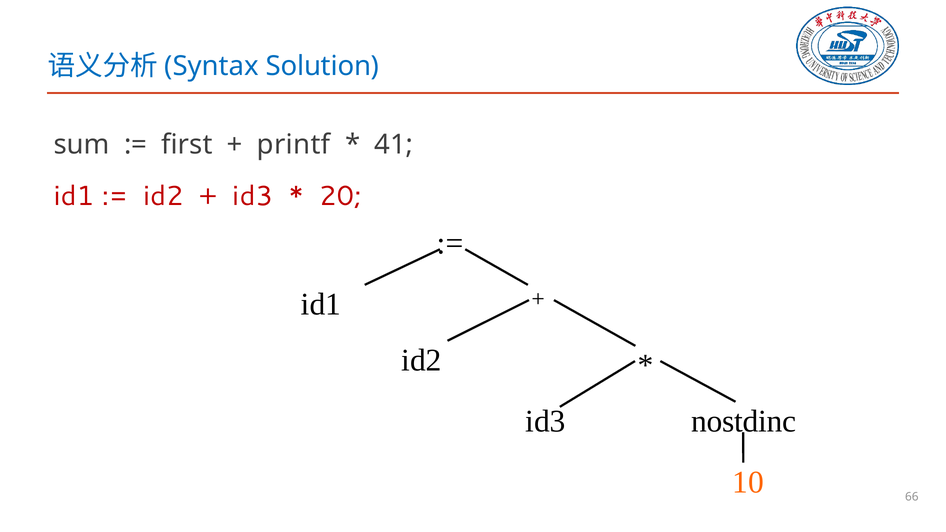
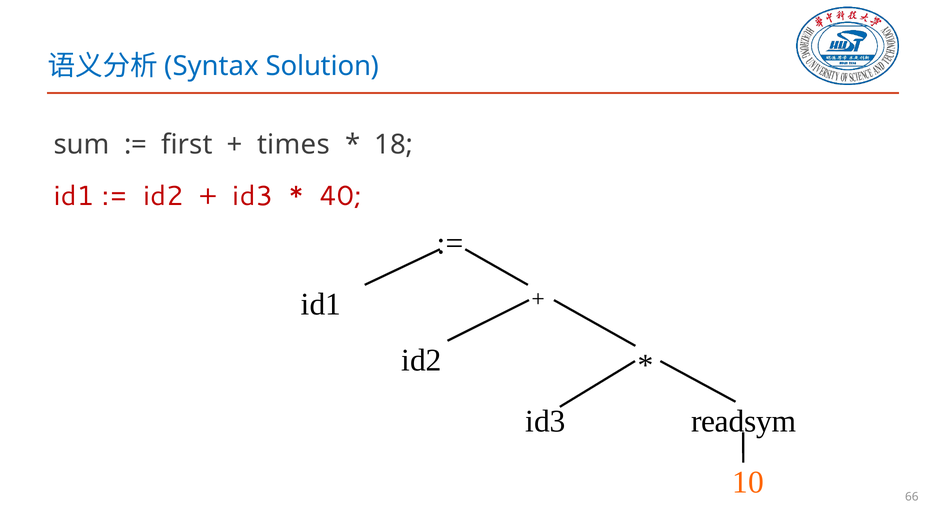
printf: printf -> times
41: 41 -> 18
20: 20 -> 40
nostdinc: nostdinc -> readsym
